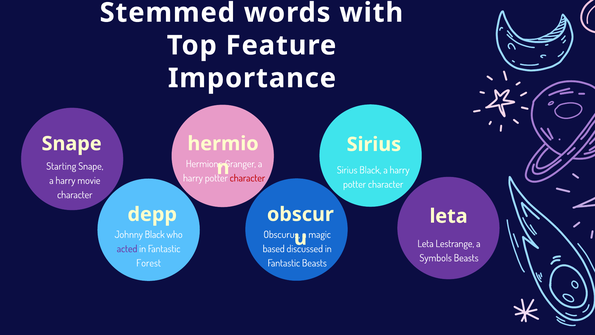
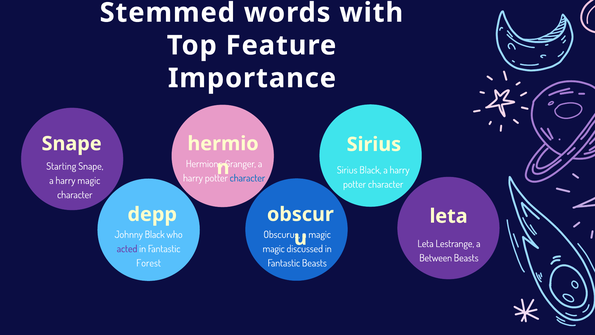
character at (247, 178) colour: red -> blue
harry movie: movie -> magic
based at (274, 249): based -> magic
Symbols: Symbols -> Between
